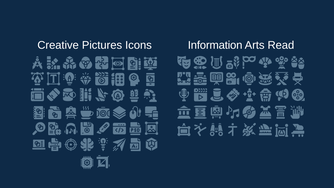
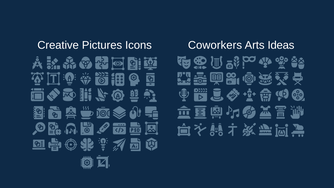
Information: Information -> Coworkers
Read: Read -> Ideas
